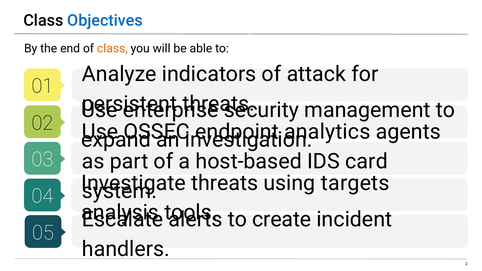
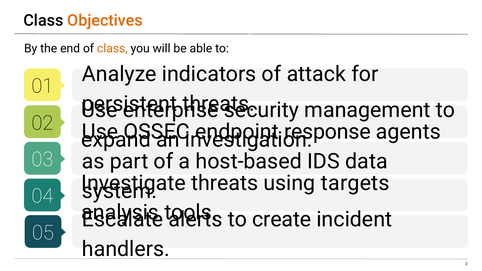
Objectives colour: blue -> orange
analytics: analytics -> response
card: card -> data
